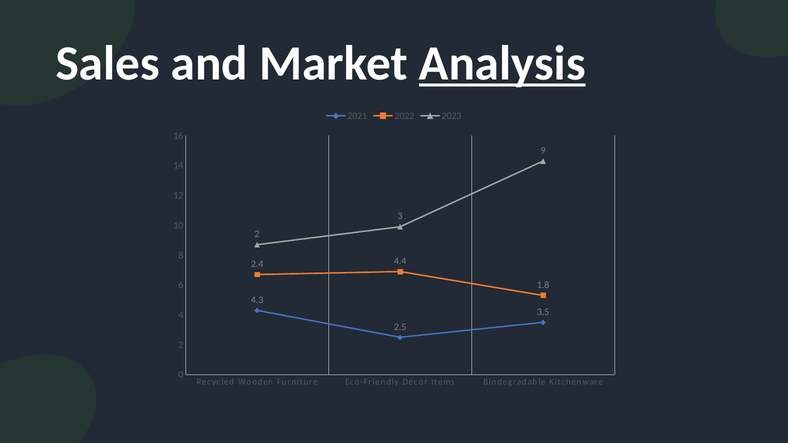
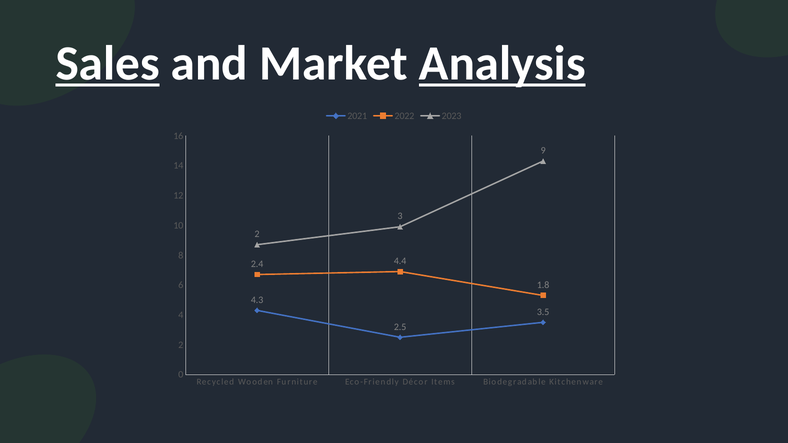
Sales underline: none -> present
